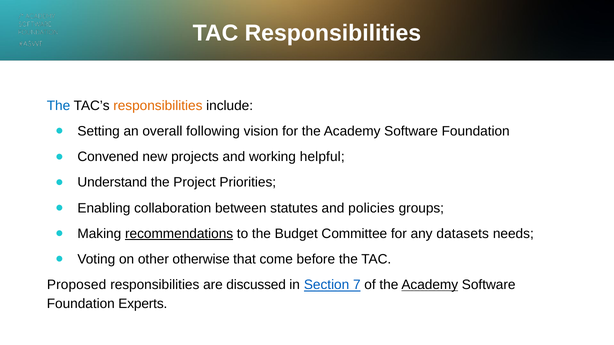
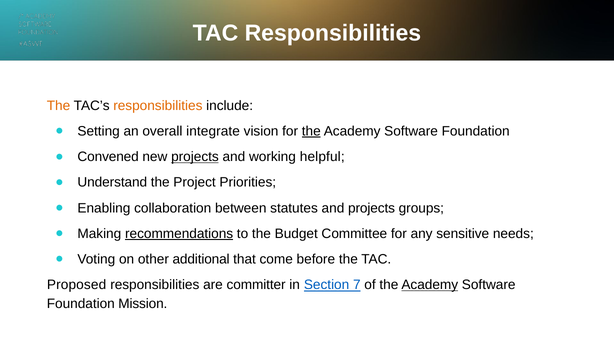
The at (59, 106) colour: blue -> orange
following: following -> integrate
the at (311, 131) underline: none -> present
projects at (195, 157) underline: none -> present
and policies: policies -> projects
datasets: datasets -> sensitive
otherwise: otherwise -> additional
discussed: discussed -> committer
Experts: Experts -> Mission
